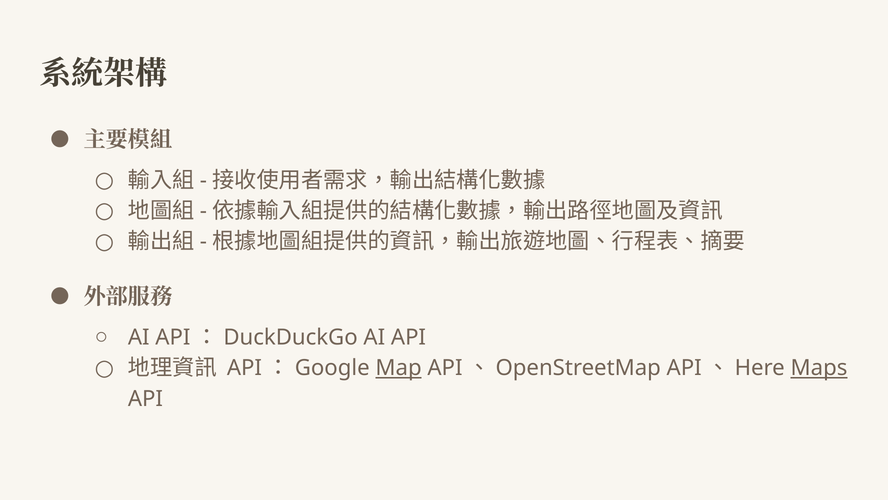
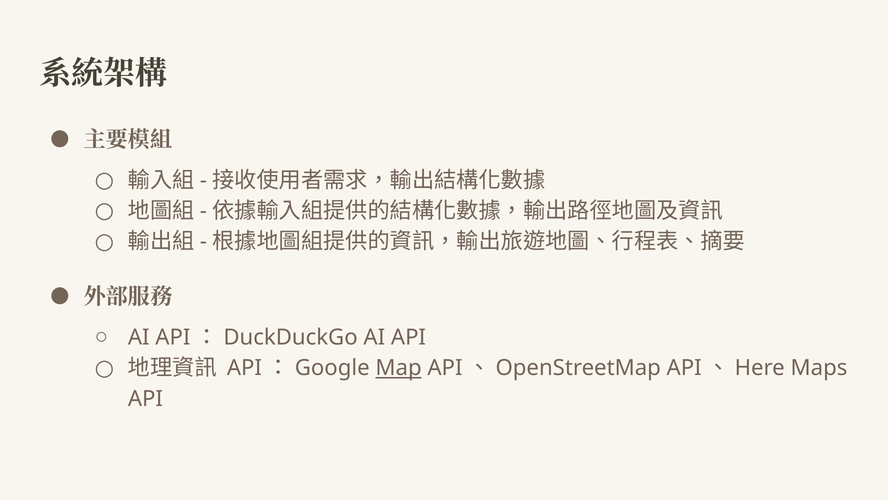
Maps underline: present -> none
